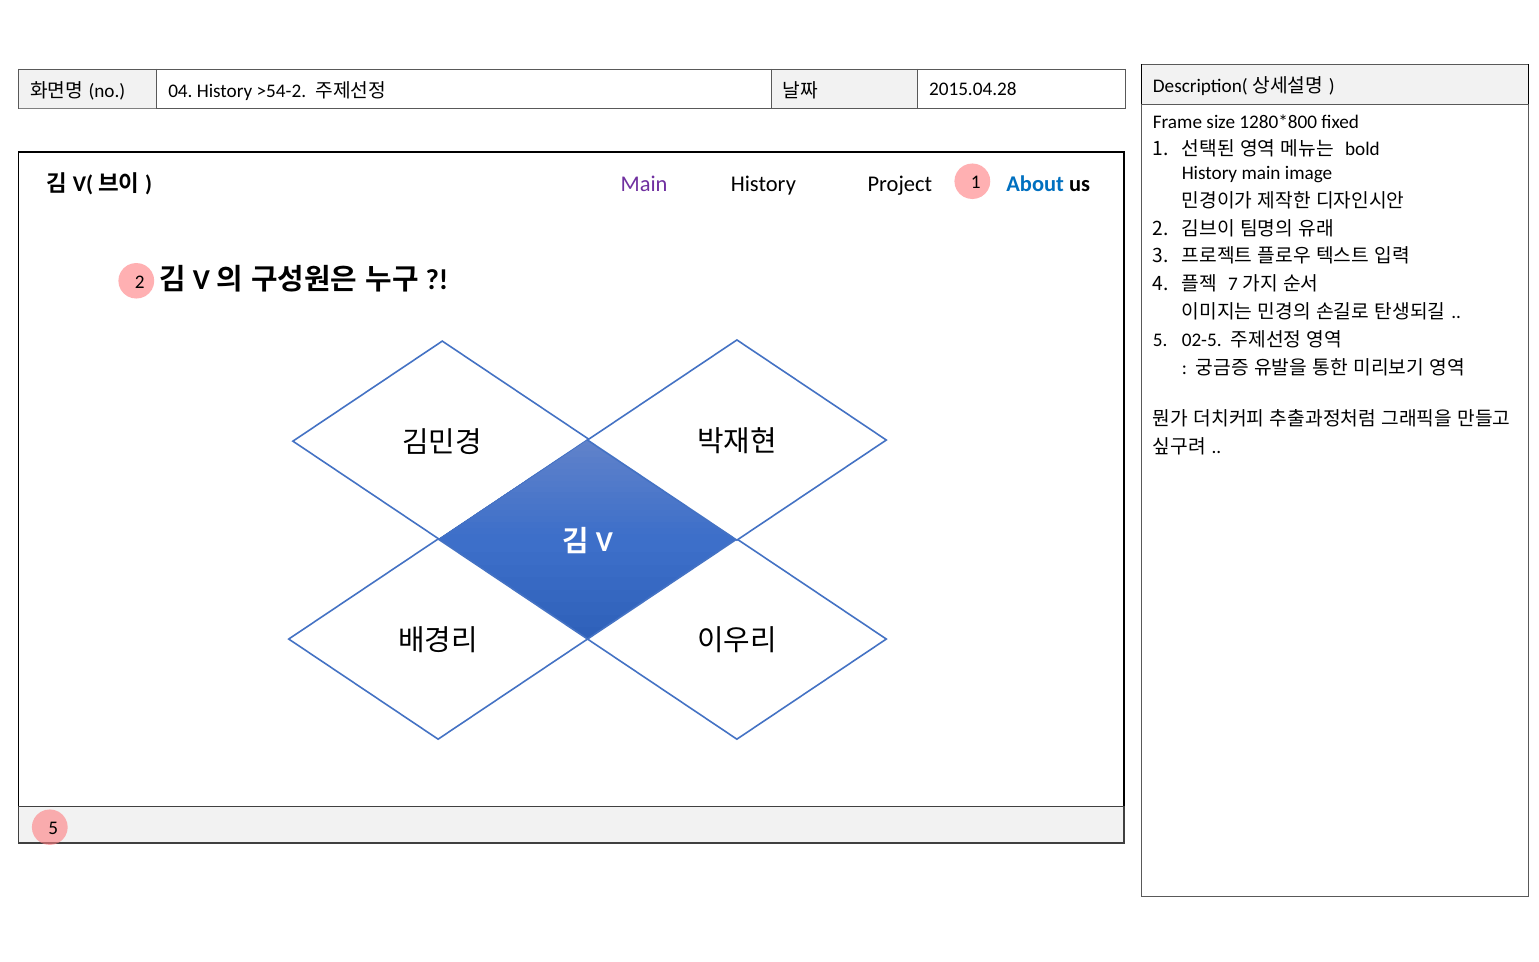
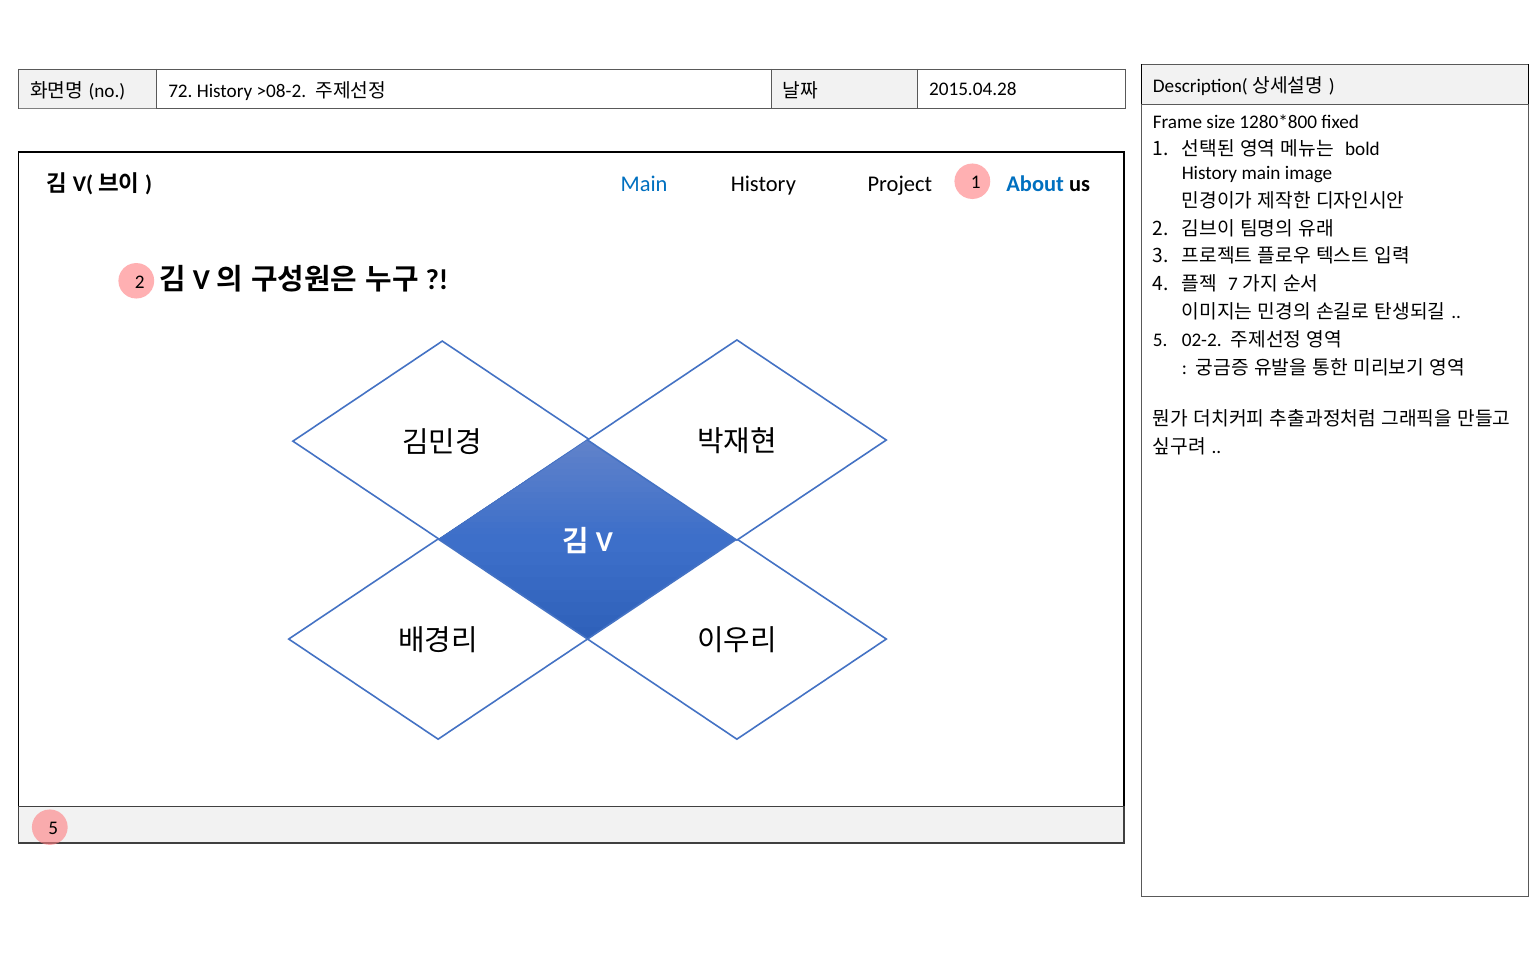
04: 04 -> 72
>54-2: >54-2 -> >08-2
Main at (644, 184) colour: purple -> blue
02-5: 02-5 -> 02-2
